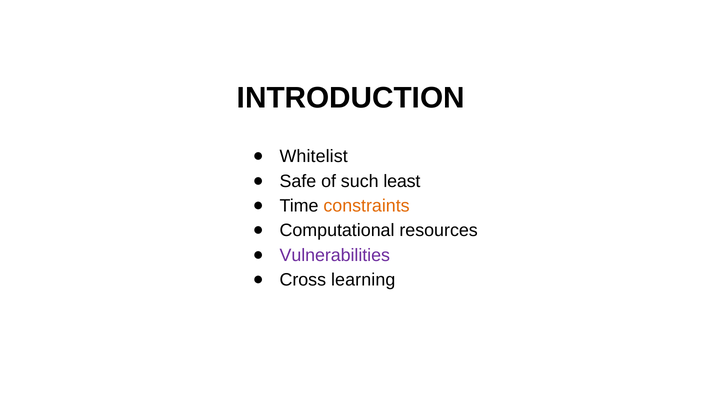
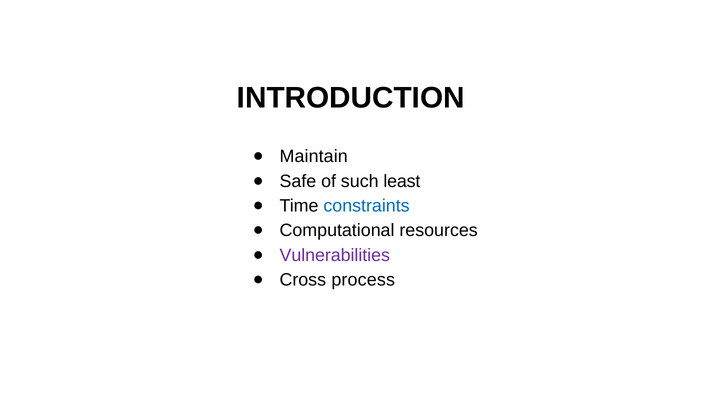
Whitelist: Whitelist -> Maintain
constraints colour: orange -> blue
learning: learning -> process
